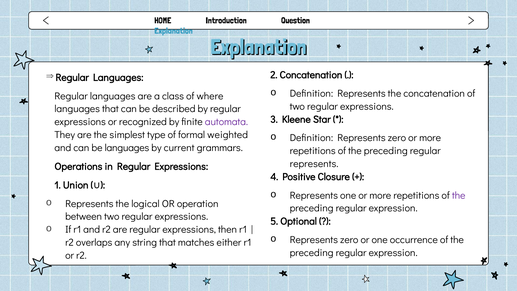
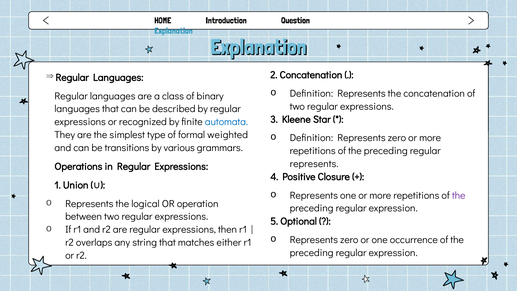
where: where -> binary
automata colour: purple -> blue
be languages: languages -> transitions
current: current -> various
